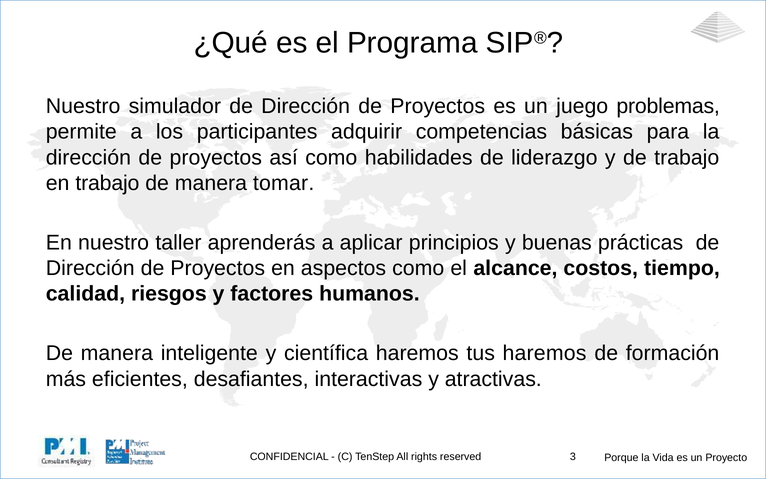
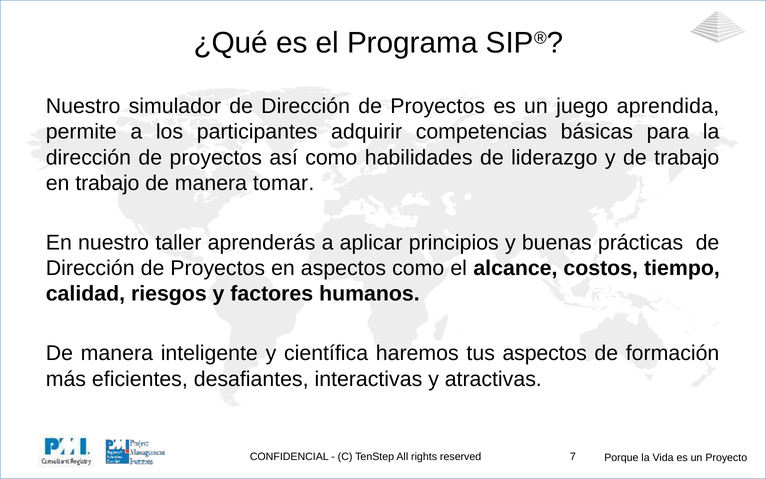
problemas: problemas -> aprendida
tus haremos: haremos -> aspectos
3: 3 -> 7
